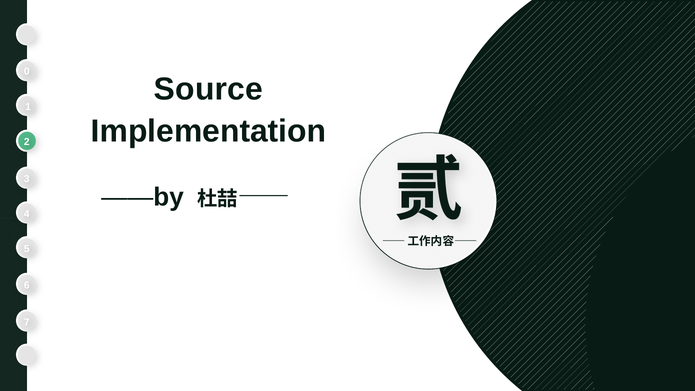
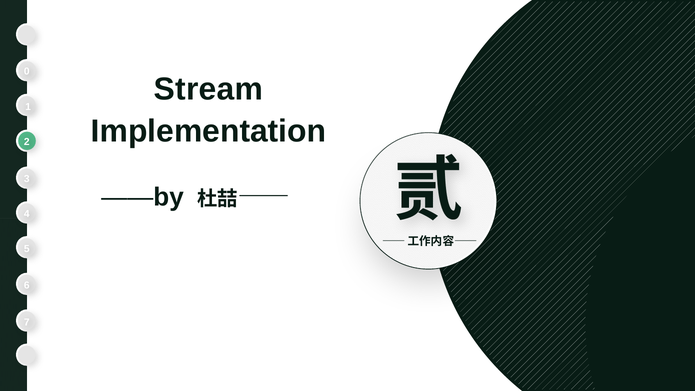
Source: Source -> Stream
